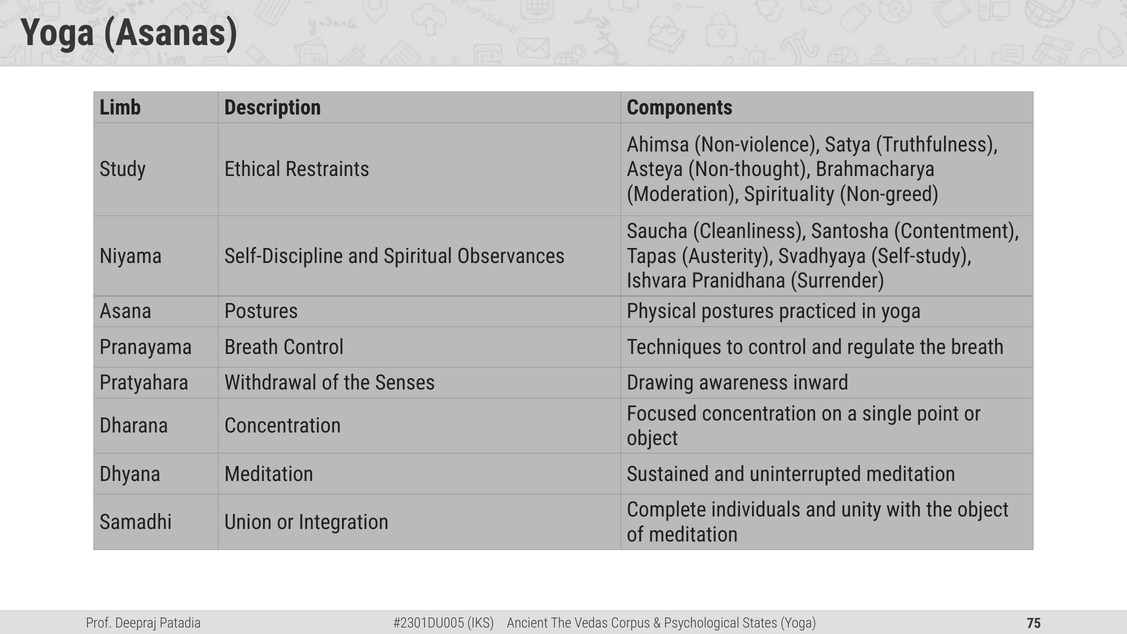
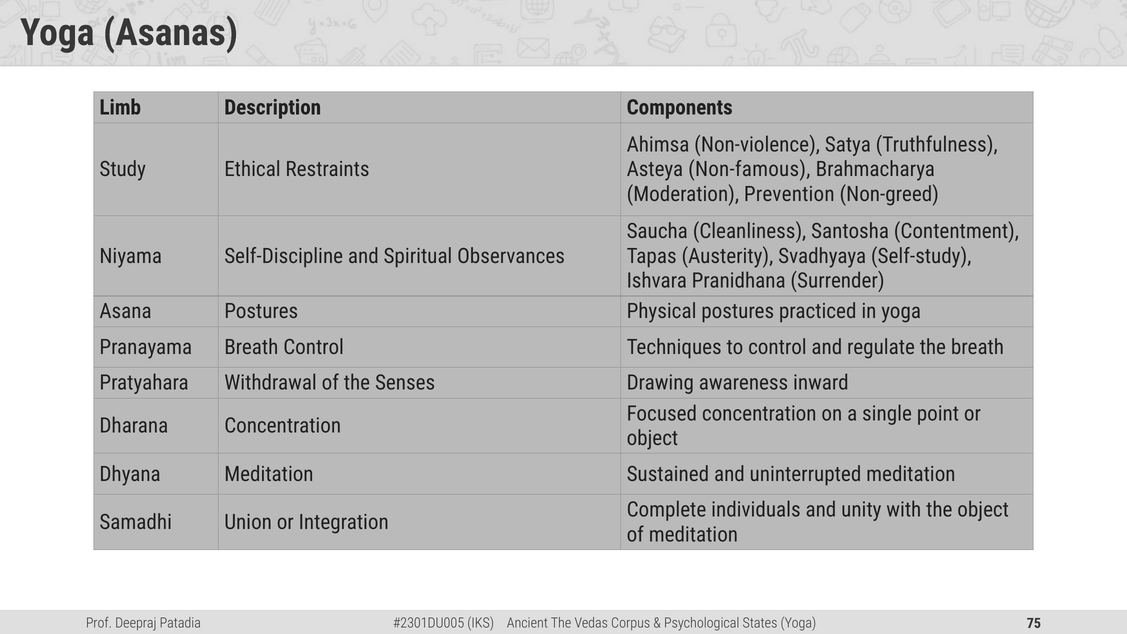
Non-thought: Non-thought -> Non-famous
Spirituality: Spirituality -> Prevention
